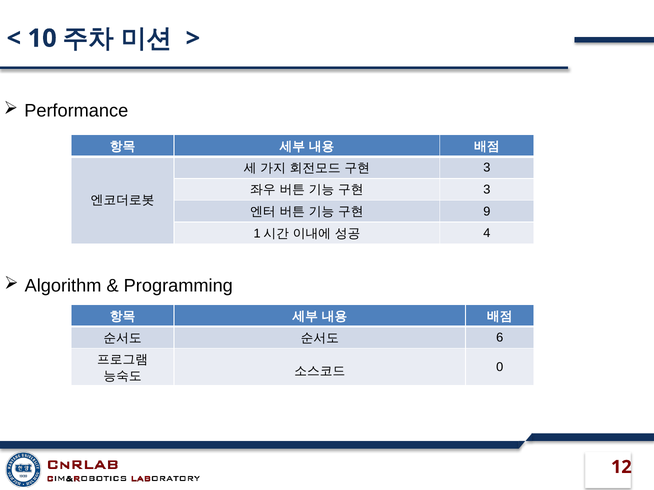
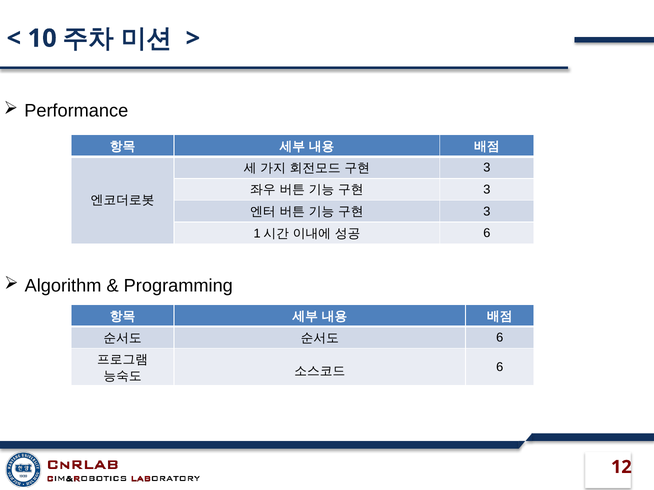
9 at (487, 212): 9 -> 3
4 at (487, 233): 4 -> 6
0 at (500, 367): 0 -> 6
